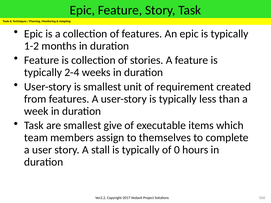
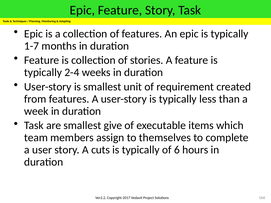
1-2: 1-2 -> 1-7
stall: stall -> cuts
0: 0 -> 6
